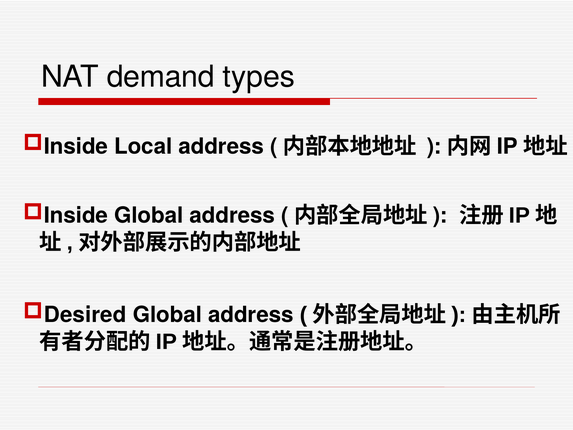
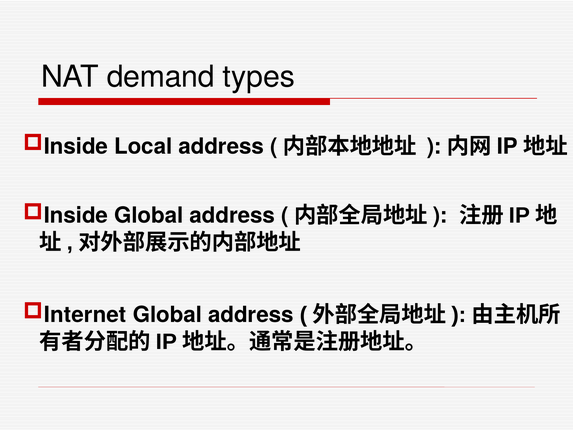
Desired: Desired -> Internet
